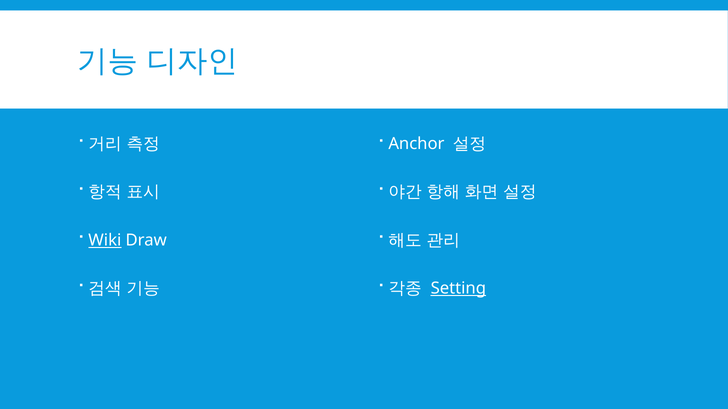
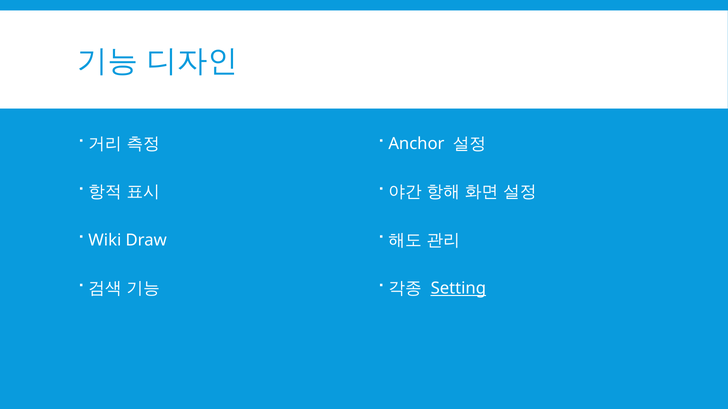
Wiki underline: present -> none
